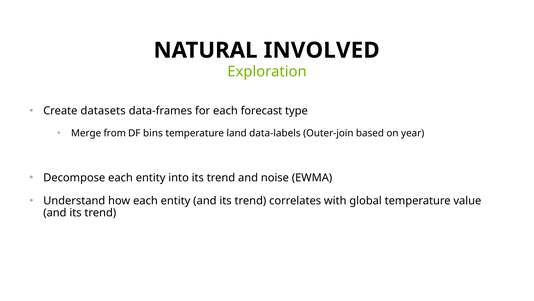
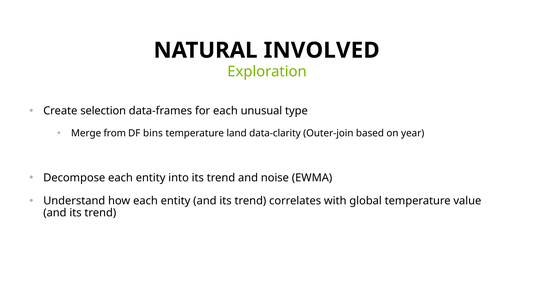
datasets: datasets -> selection
forecast: forecast -> unusual
data-labels: data-labels -> data-clarity
